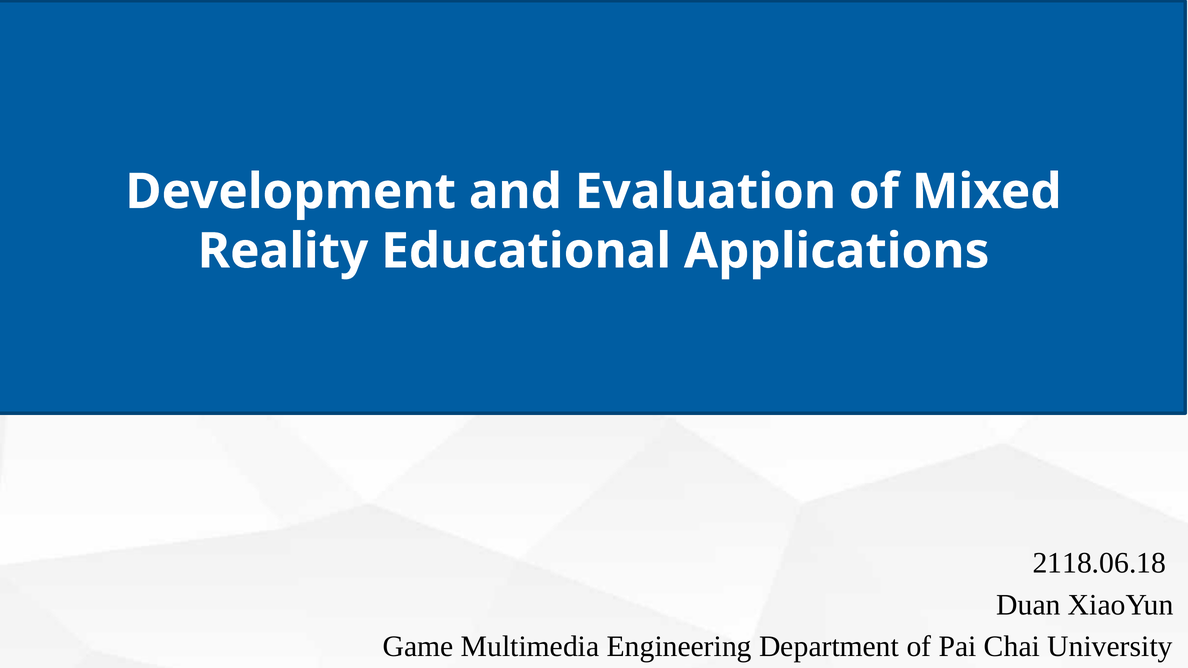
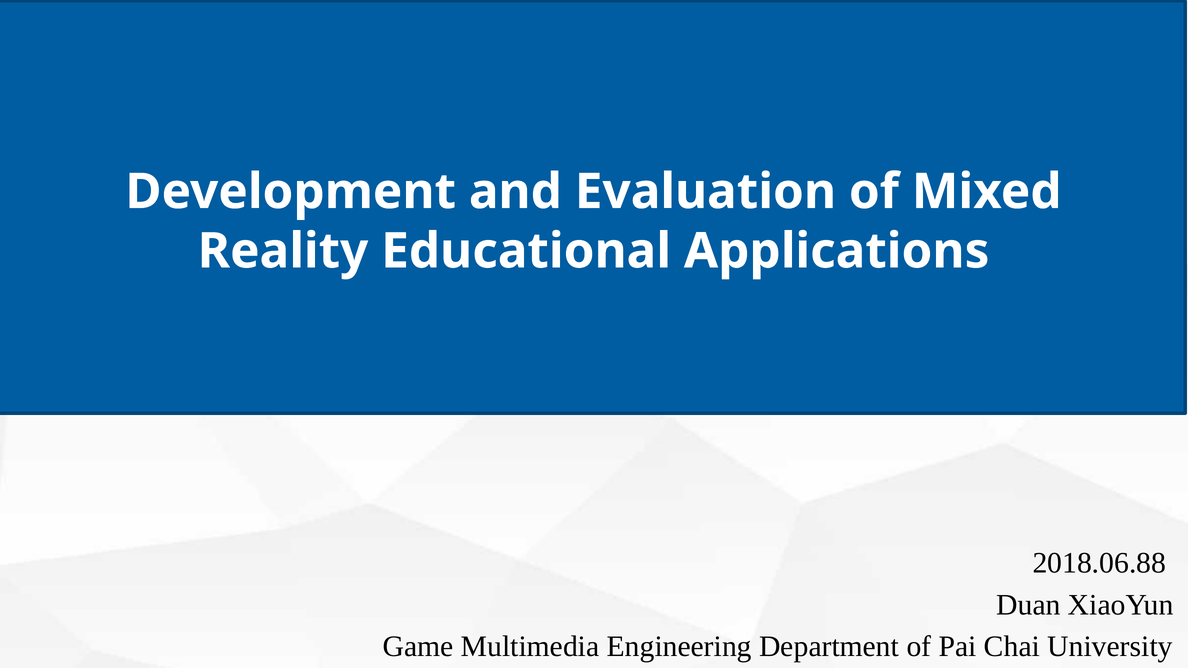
2118.06.18: 2118.06.18 -> 2018.06.88
